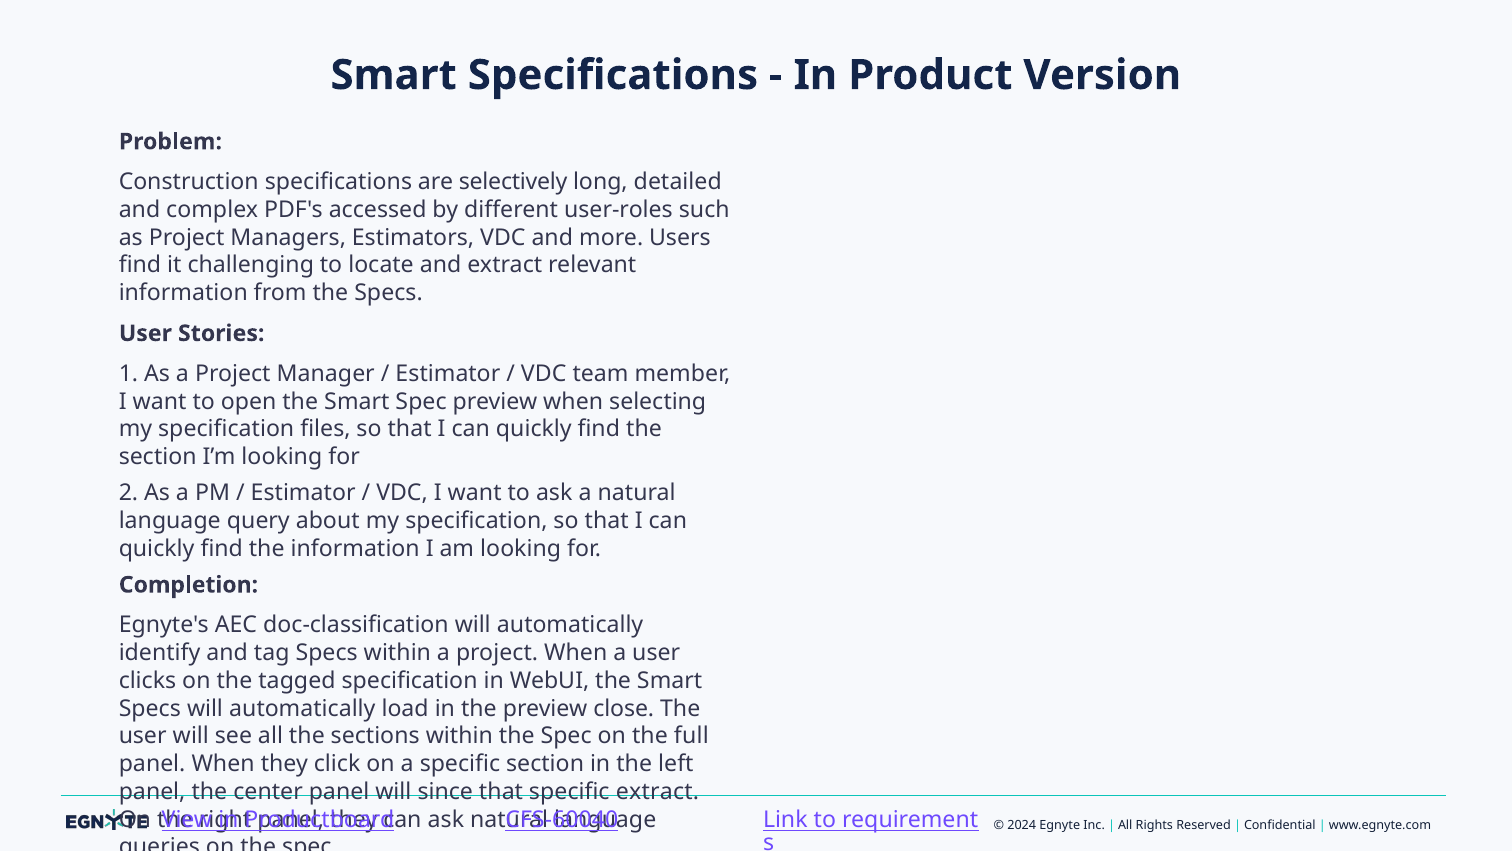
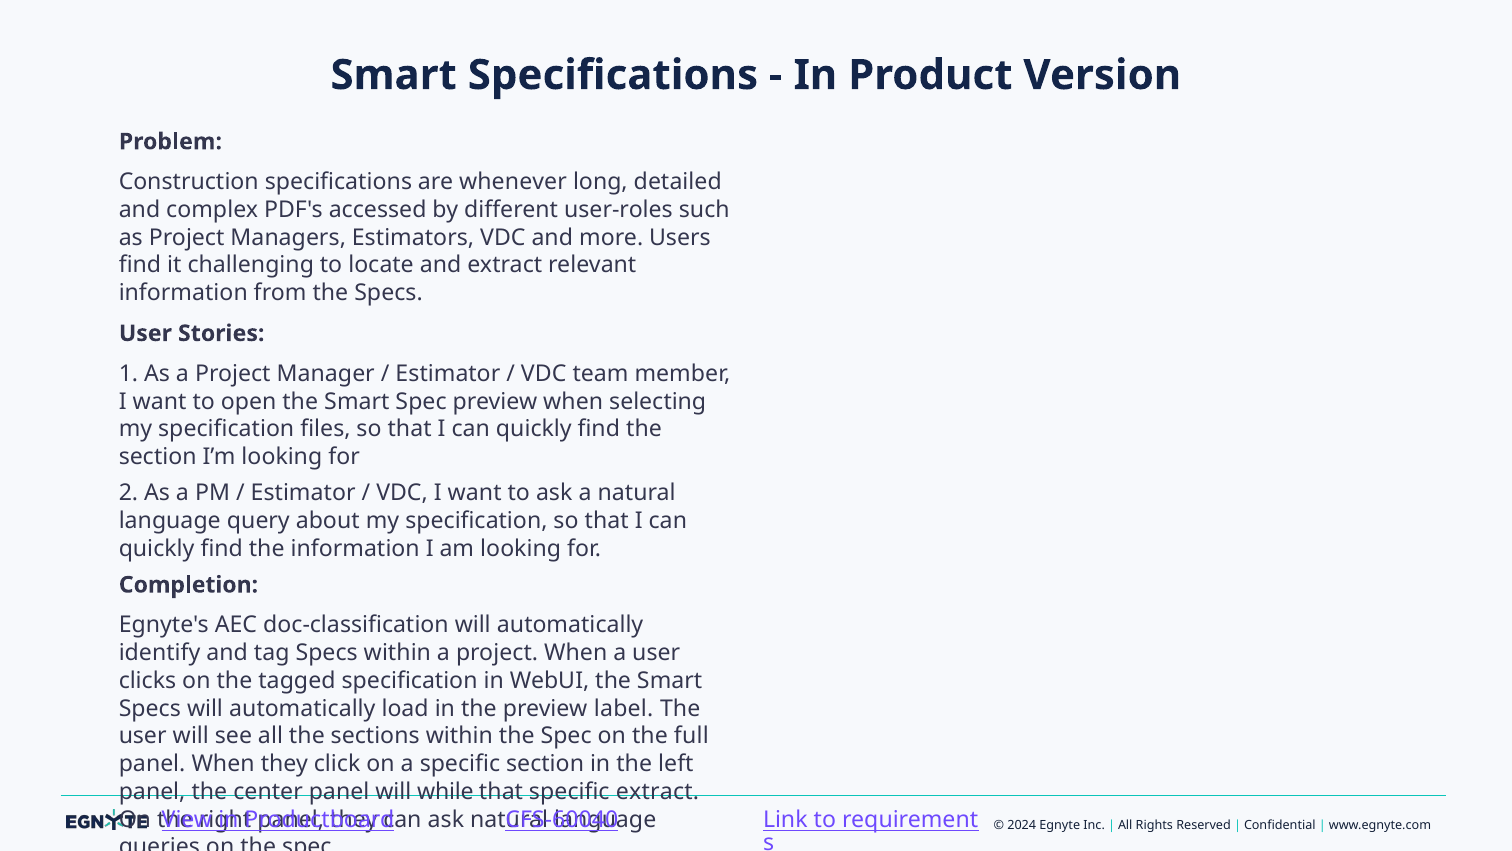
selectively: selectively -> whenever
close: close -> label
since: since -> while
